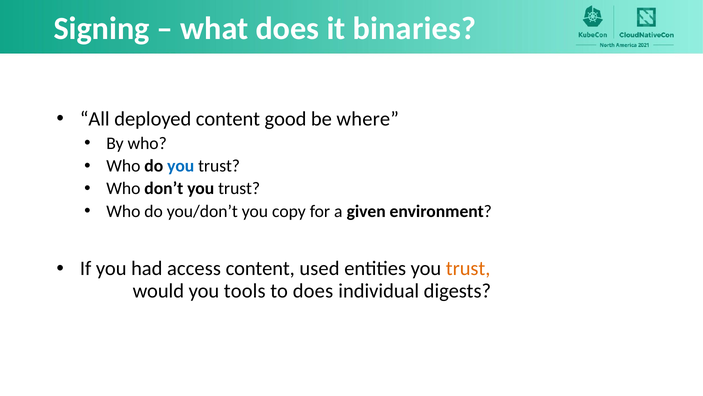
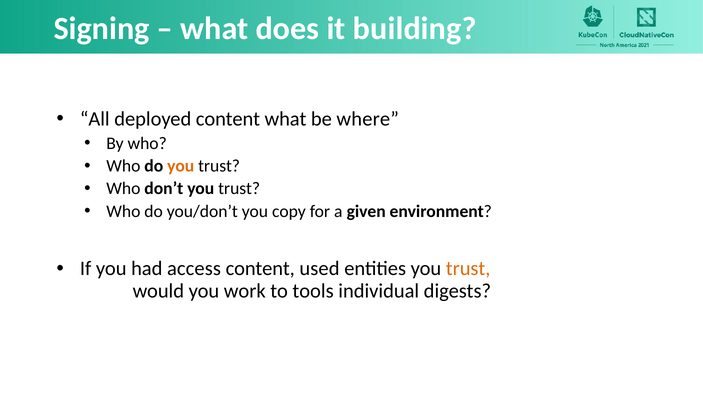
binaries: binaries -> building
content good: good -> what
you at (181, 166) colour: blue -> orange
tools: tools -> work
to does: does -> tools
